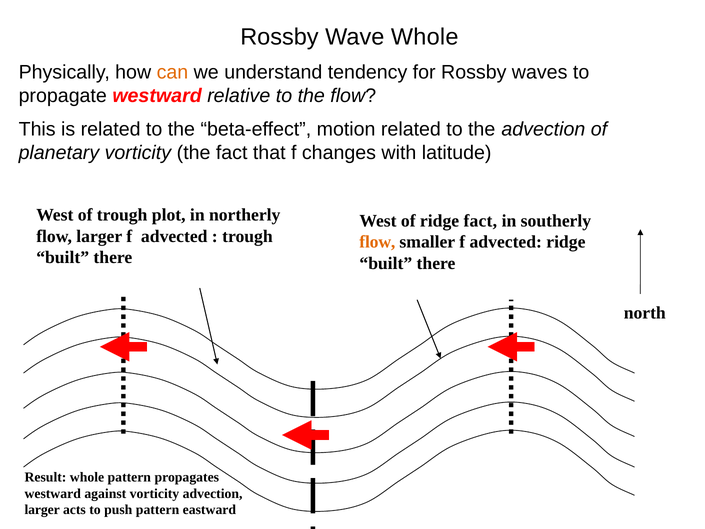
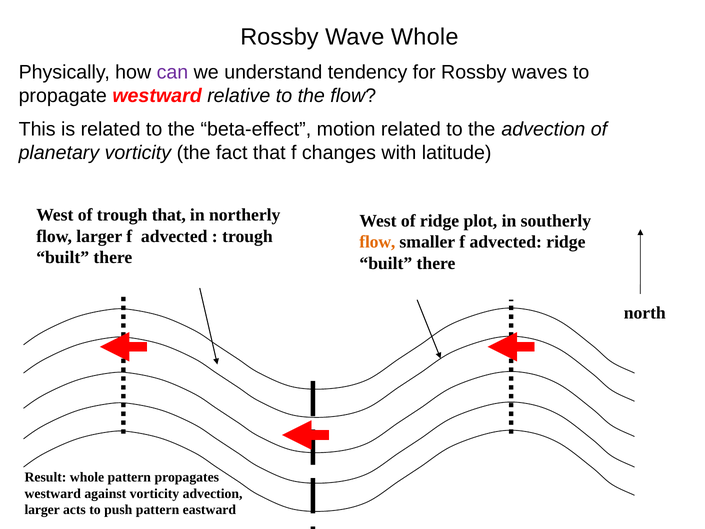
can colour: orange -> purple
trough plot: plot -> that
ridge fact: fact -> plot
